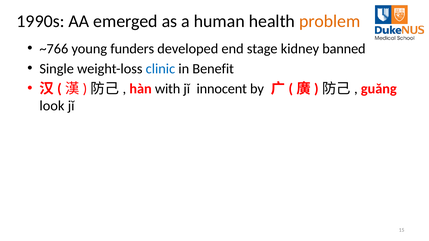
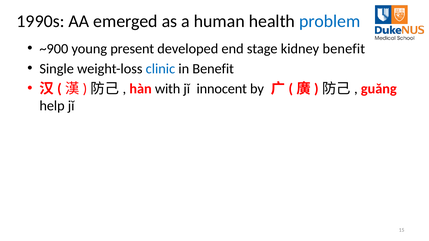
problem colour: orange -> blue
~766: ~766 -> ~900
funders: funders -> present
kidney banned: banned -> benefit
look: look -> help
